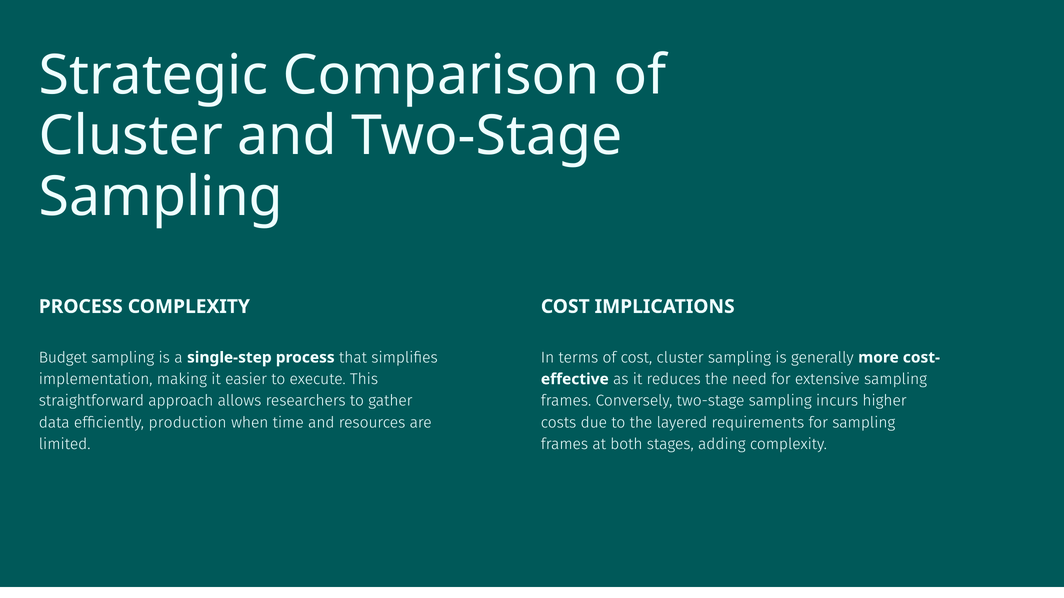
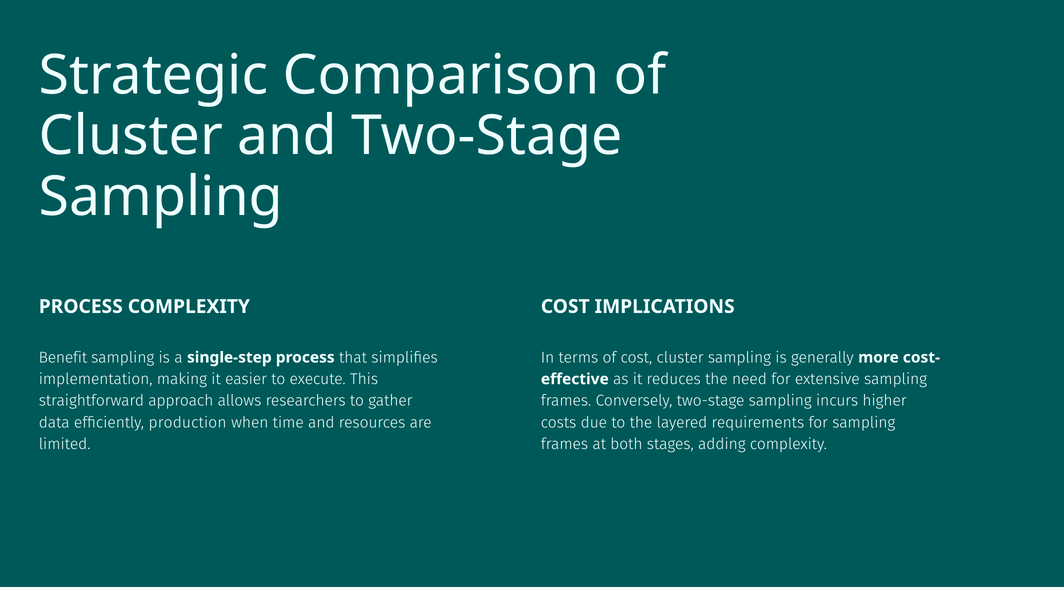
Budget: Budget -> Benefit
